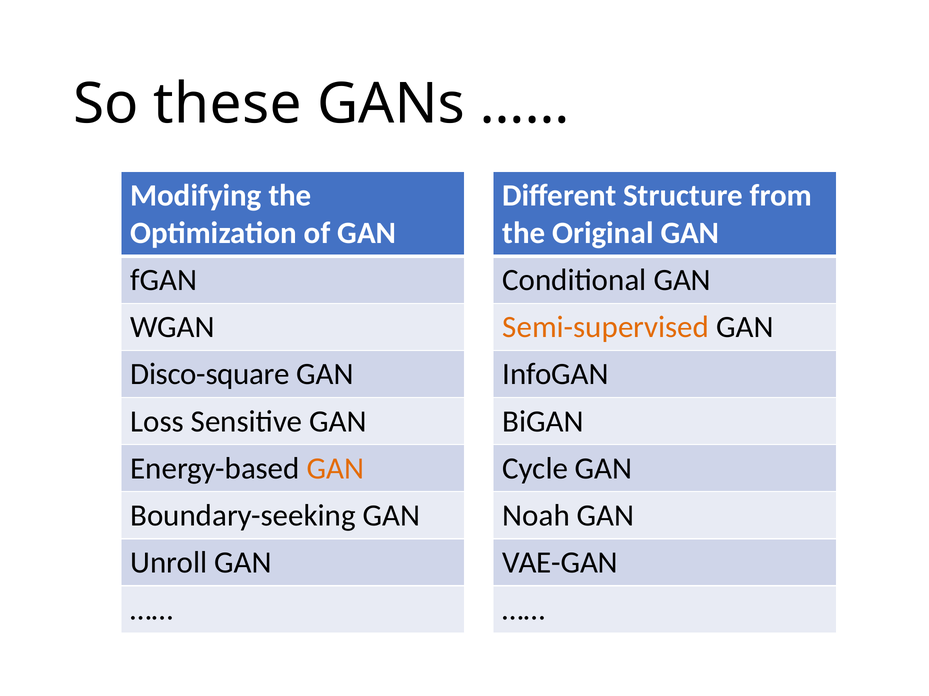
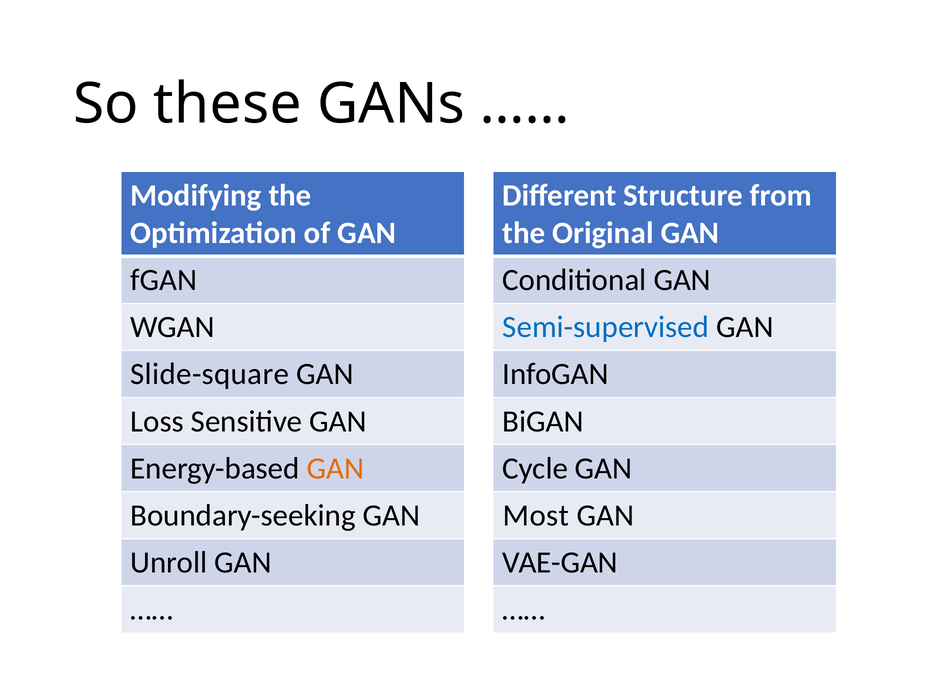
Semi-supervised colour: orange -> blue
Disco-square: Disco-square -> Slide-square
Noah: Noah -> Most
